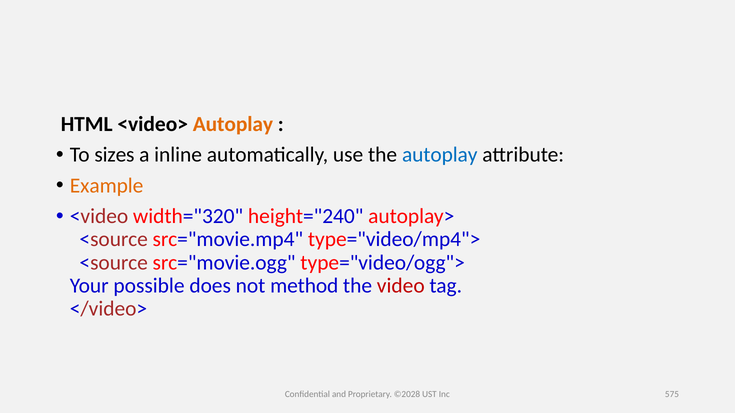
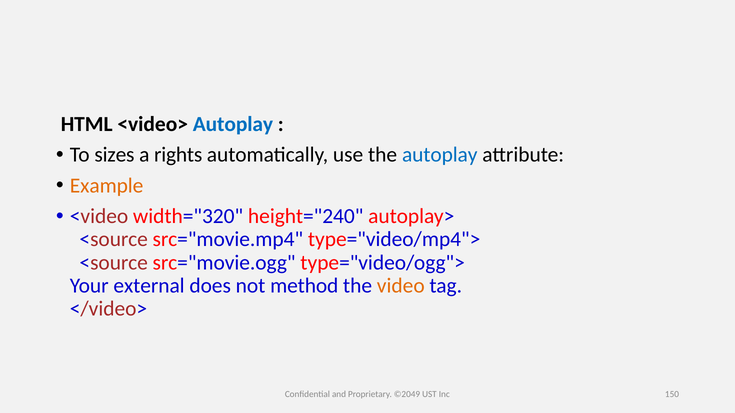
Autoplay at (233, 124) colour: orange -> blue
inline: inline -> rights
possible: possible -> external
video colour: red -> orange
©2028: ©2028 -> ©2049
575: 575 -> 150
